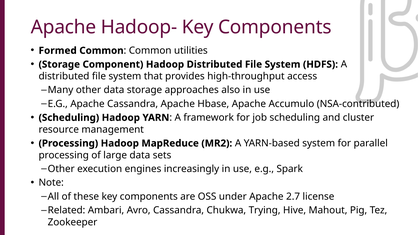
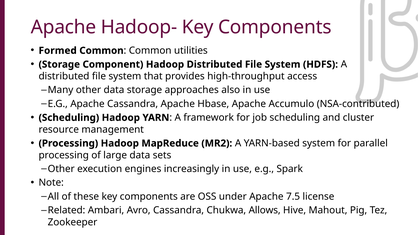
2.7: 2.7 -> 7.5
Trying: Trying -> Allows
